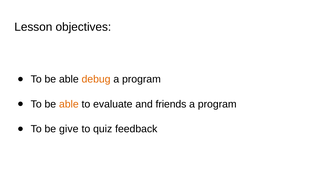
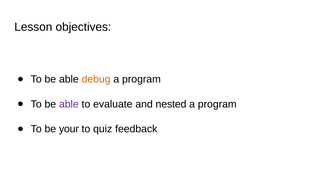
able at (69, 104) colour: orange -> purple
friends: friends -> nested
give: give -> your
